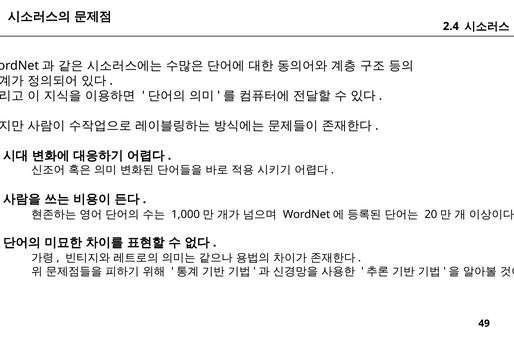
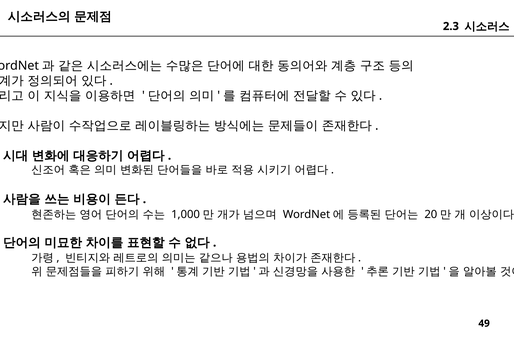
2.4: 2.4 -> 2.3
